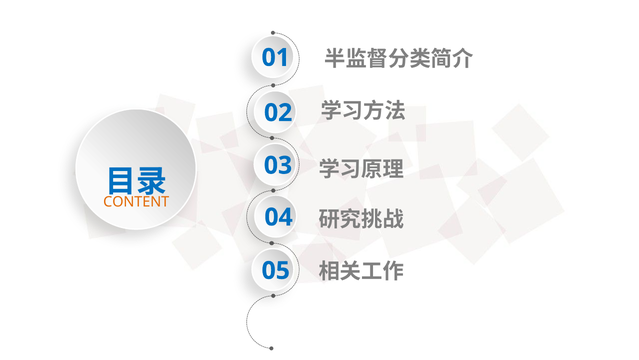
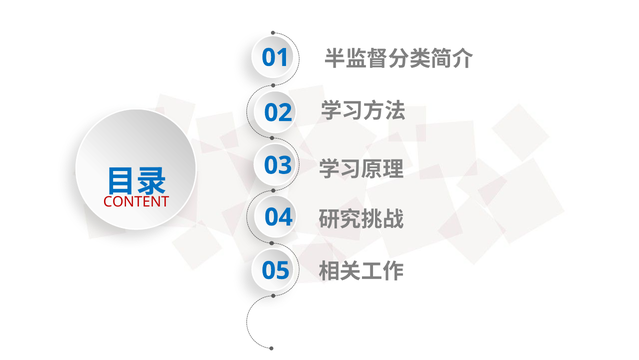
CONTENT colour: orange -> red
